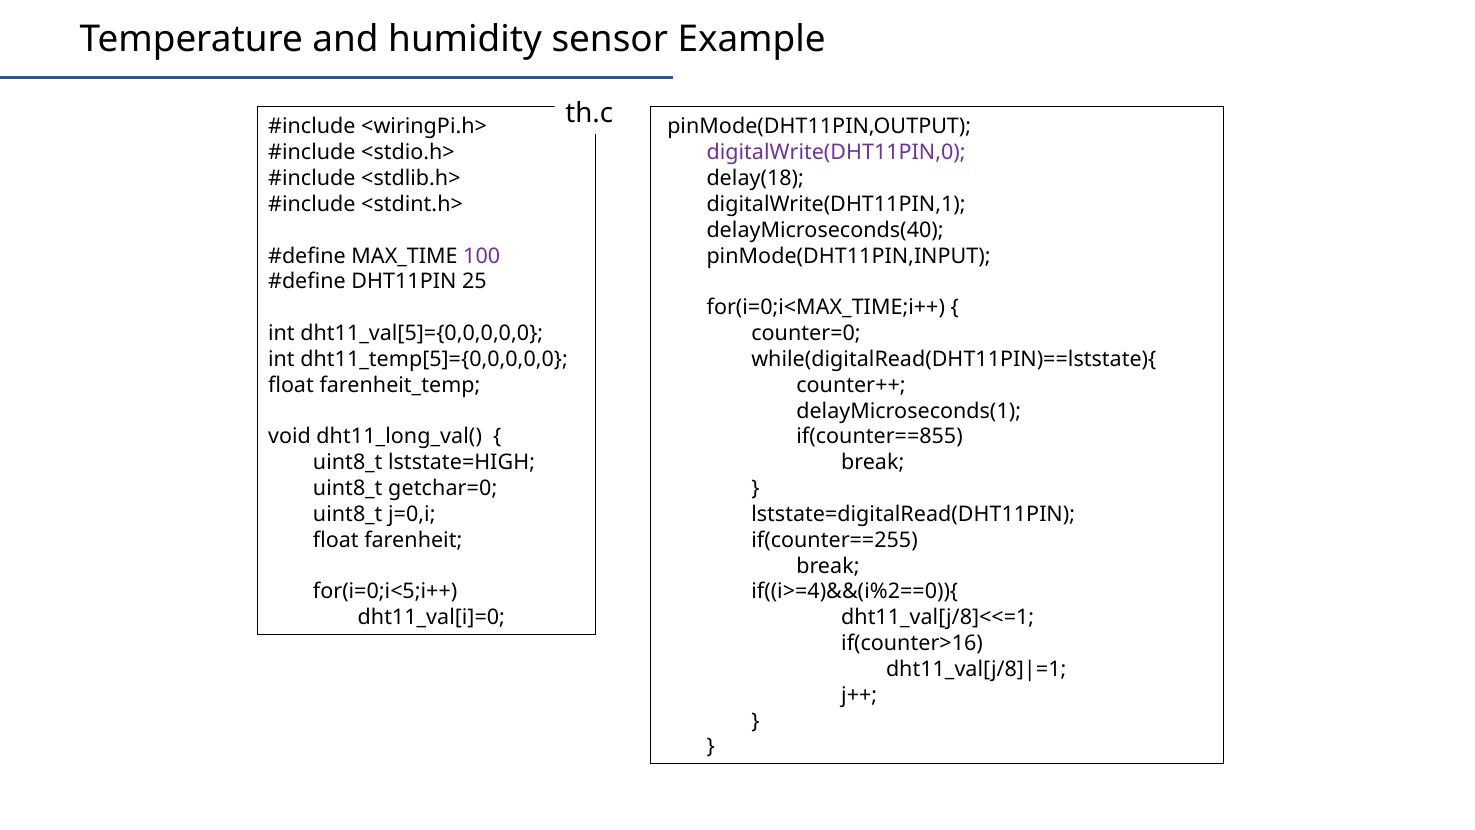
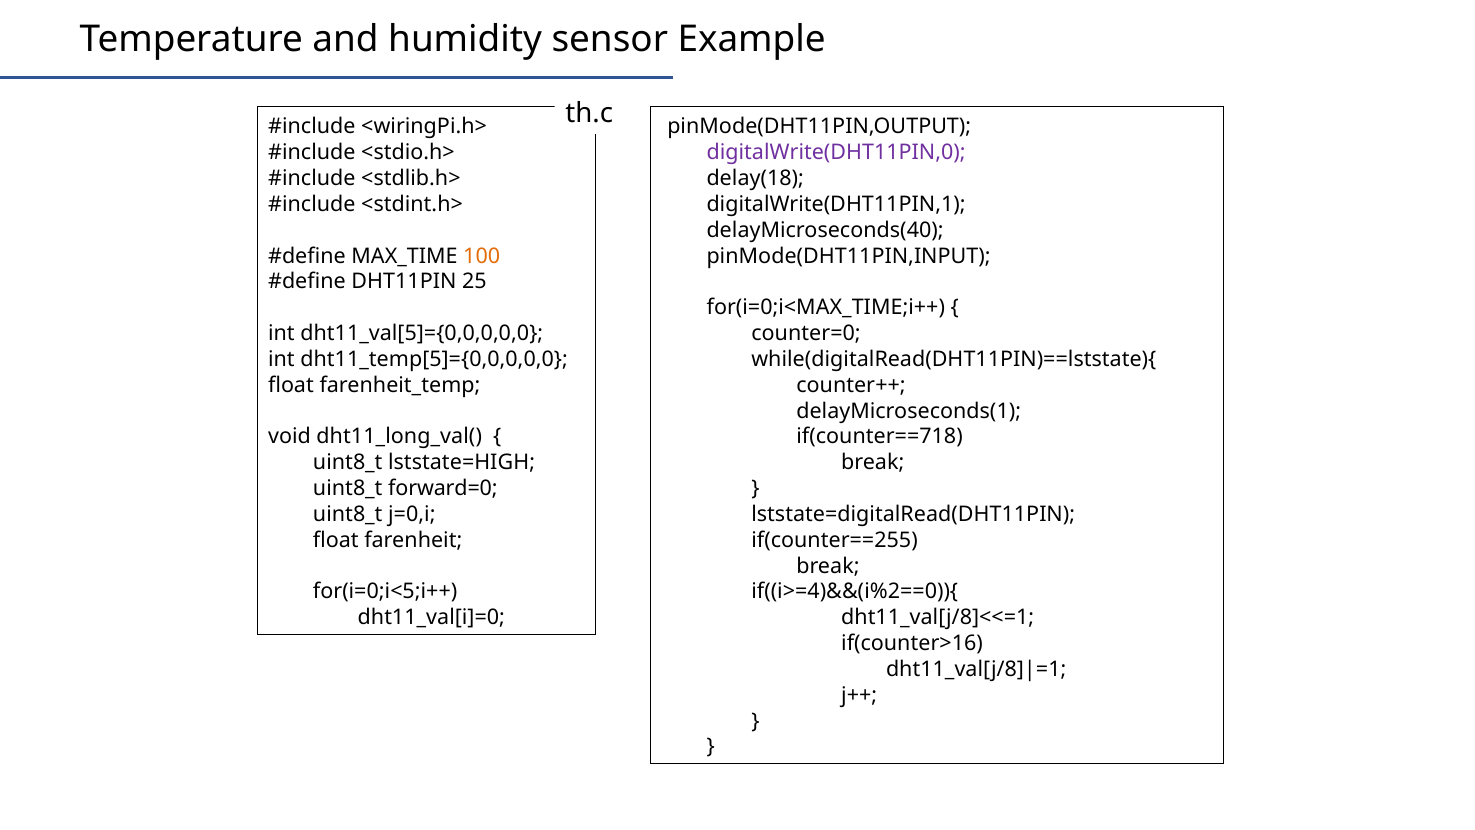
100 colour: purple -> orange
if(counter==855: if(counter==855 -> if(counter==718
getchar=0: getchar=0 -> forward=0
